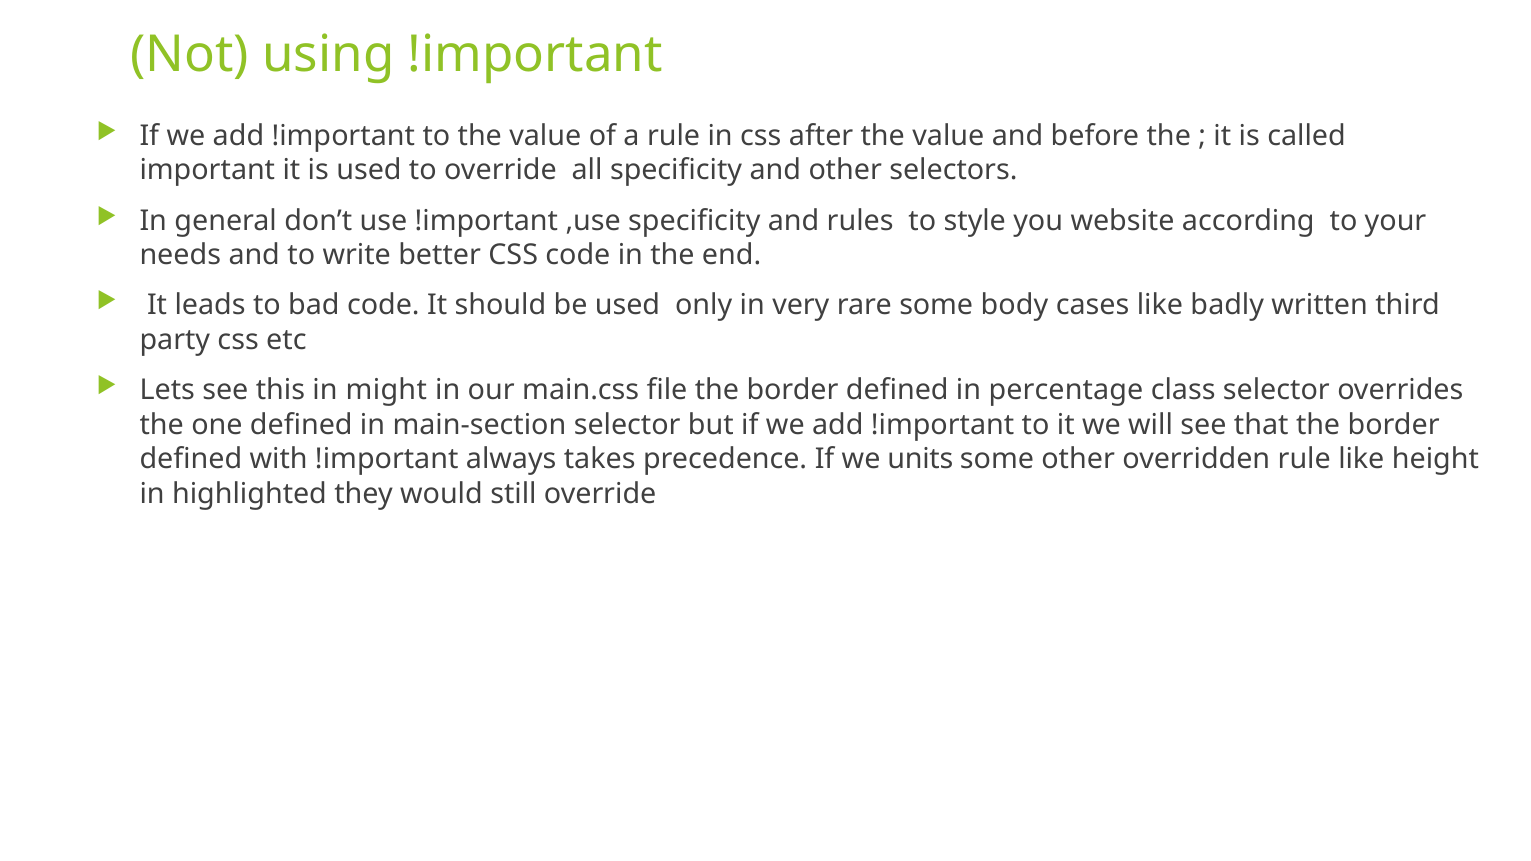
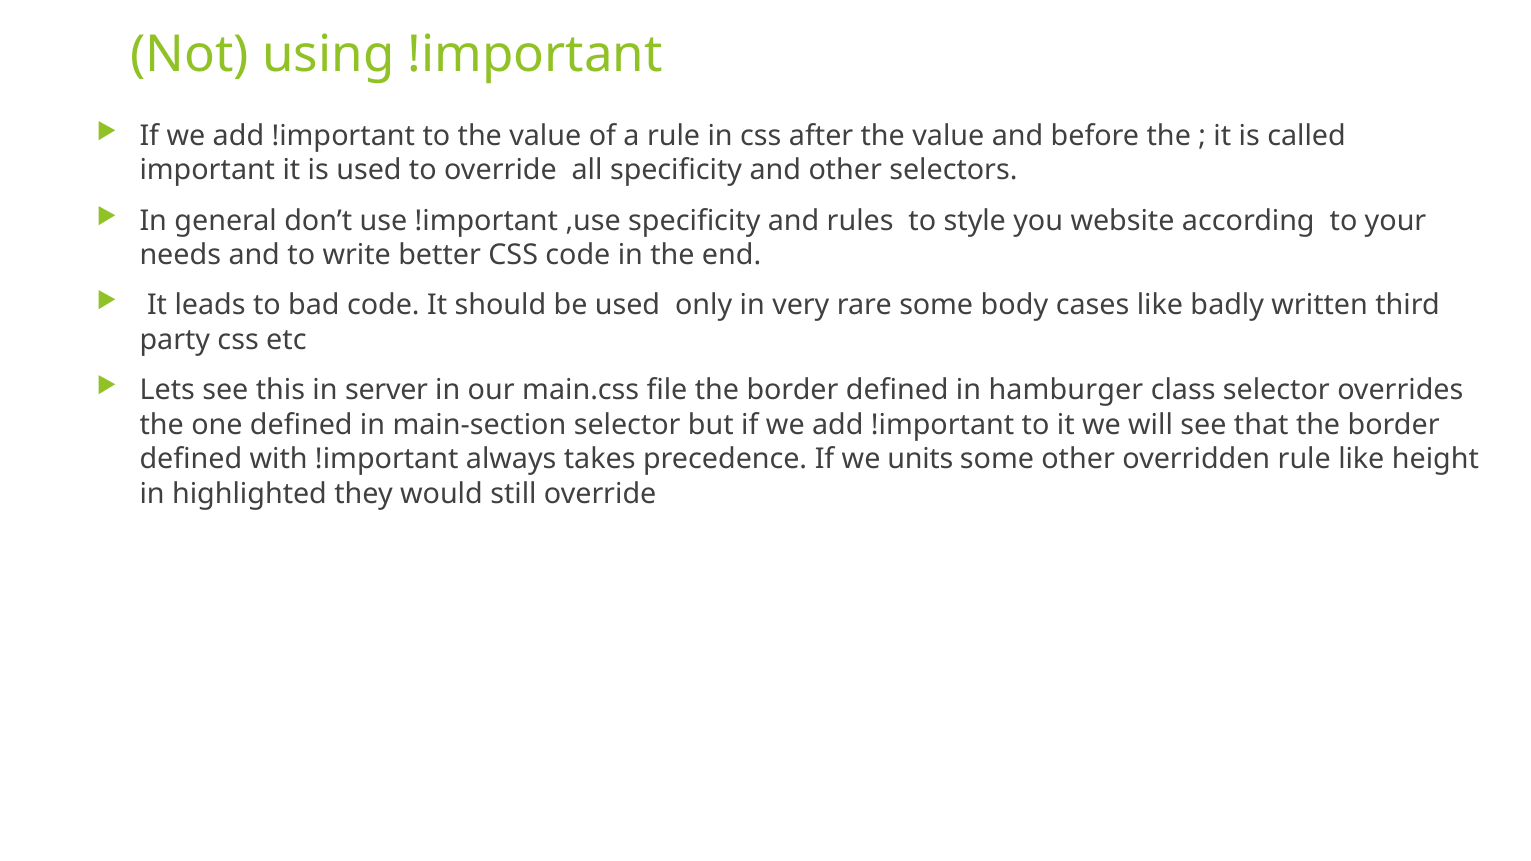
might: might -> server
percentage: percentage -> hamburger
